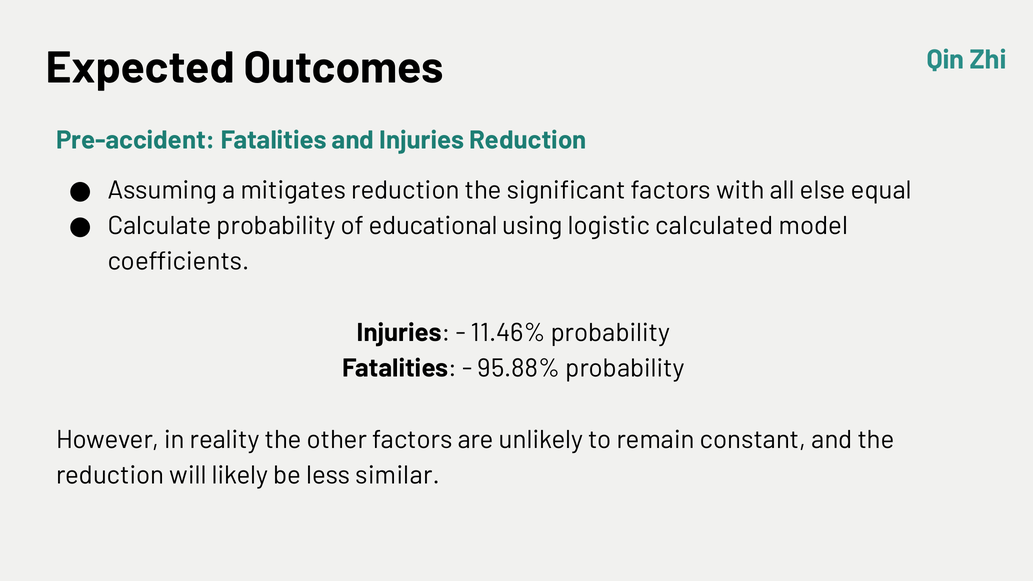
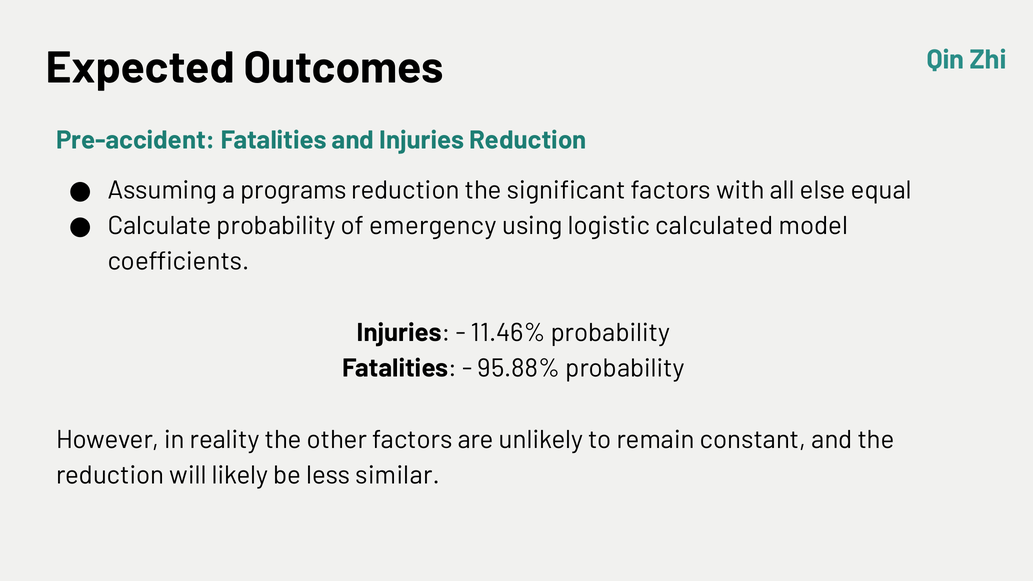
mitigates: mitigates -> programs
educational: educational -> emergency
